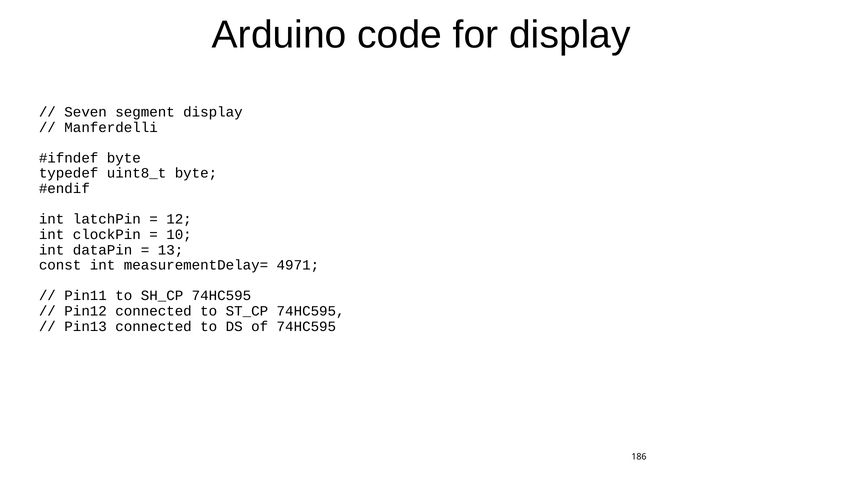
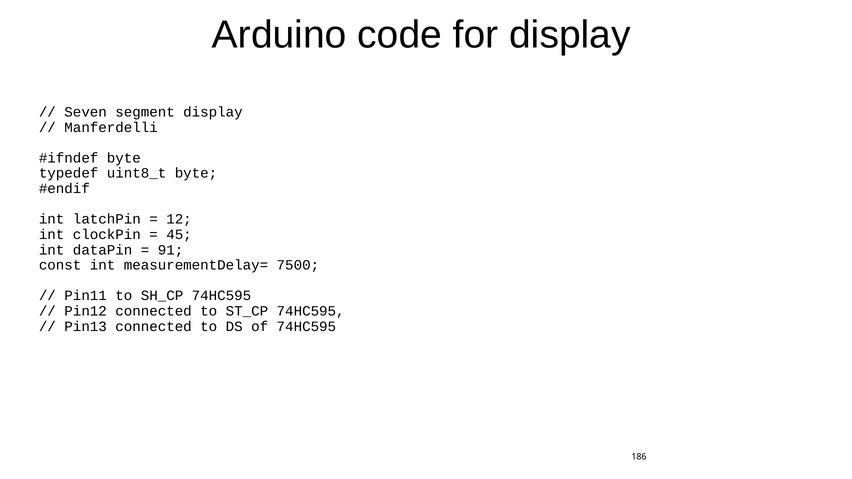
10: 10 -> 45
13: 13 -> 91
4971: 4971 -> 7500
